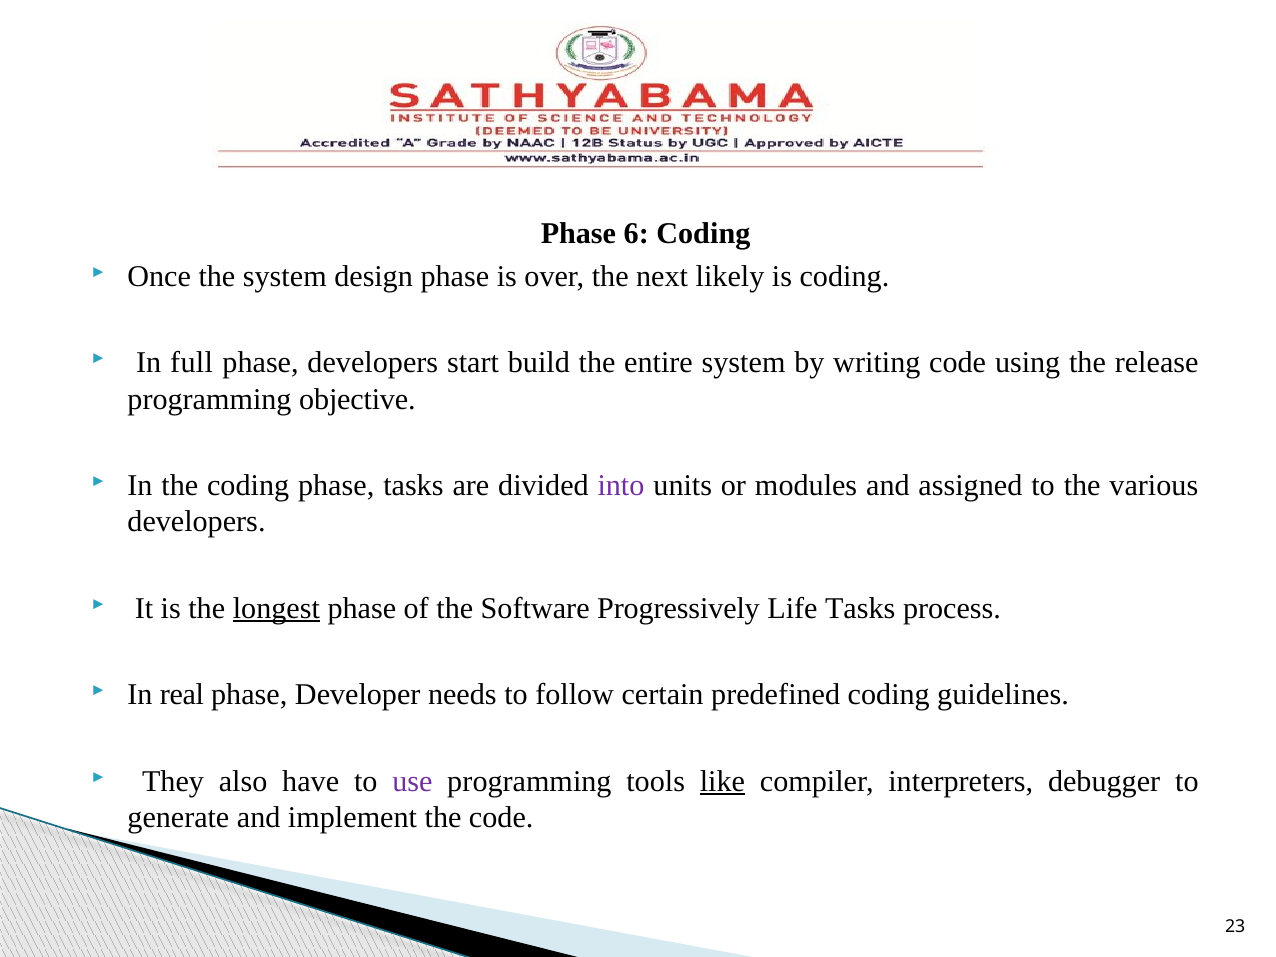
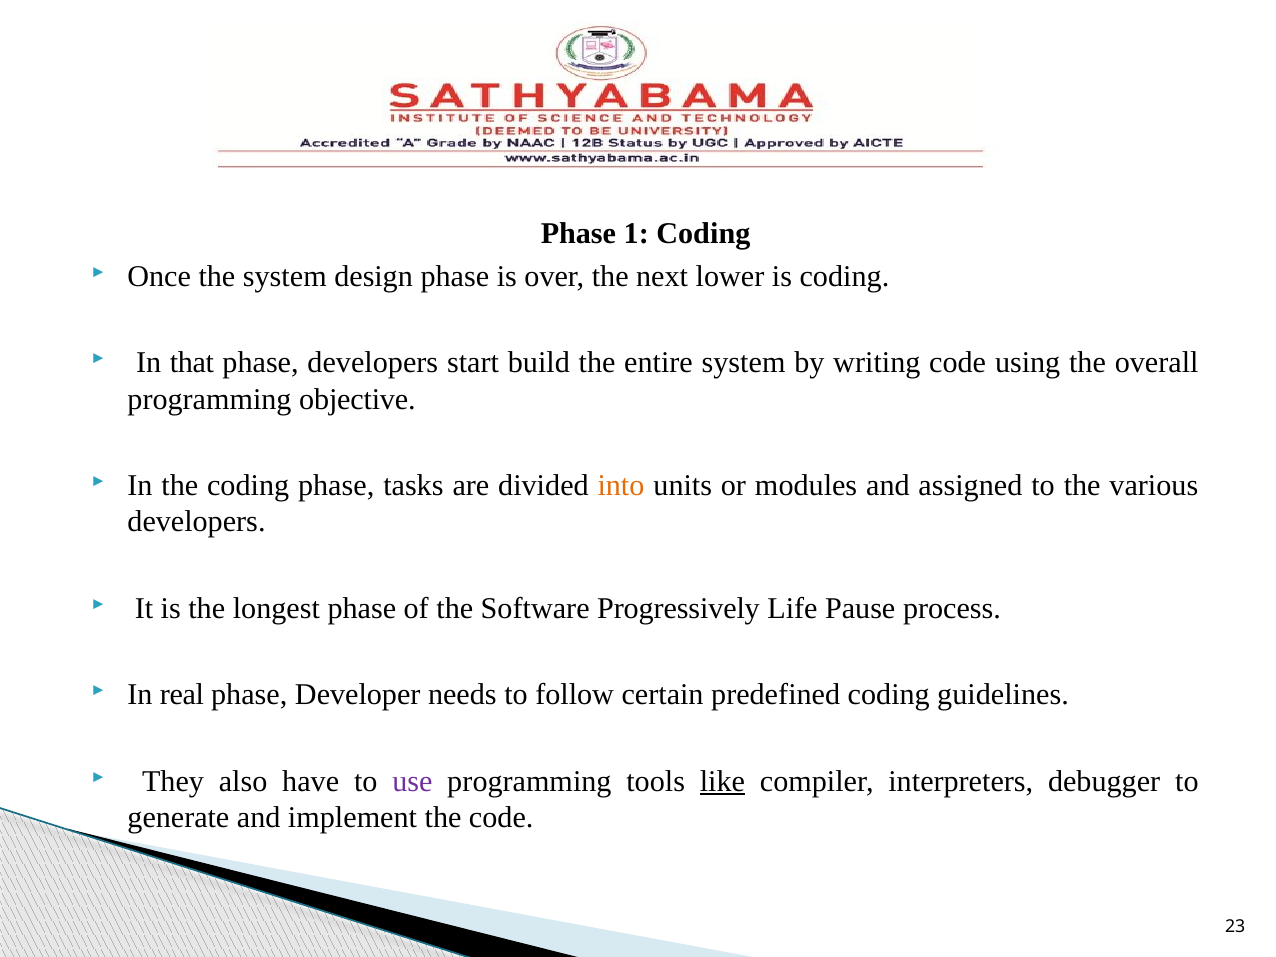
6: 6 -> 1
likely: likely -> lower
full: full -> that
release: release -> overall
into colour: purple -> orange
longest underline: present -> none
Life Tasks: Tasks -> Pause
